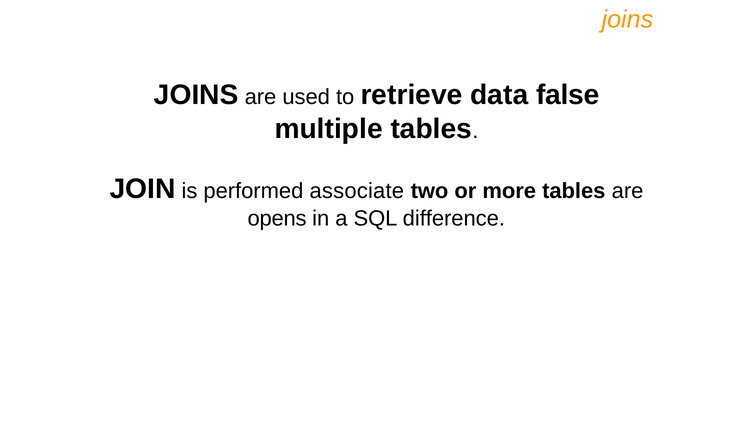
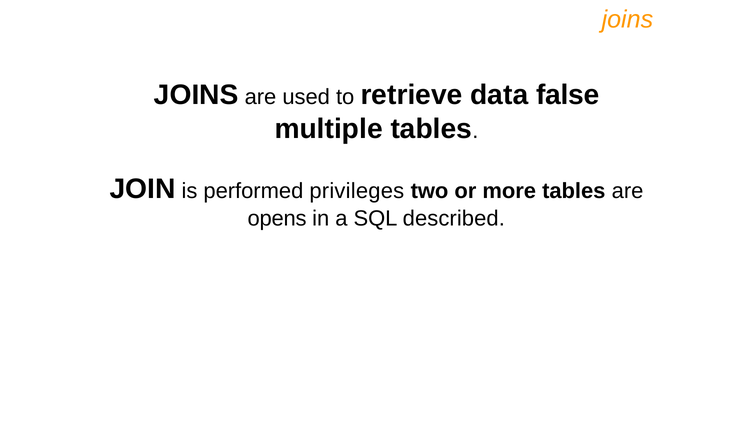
associate: associate -> privileges
difference: difference -> described
